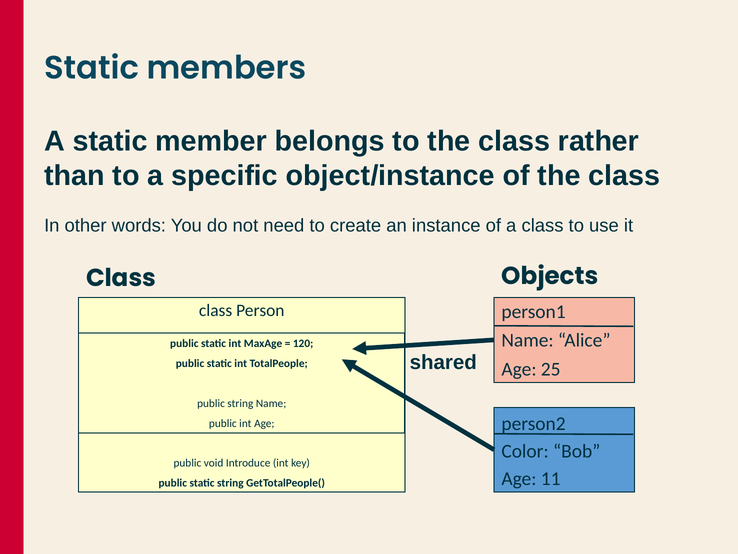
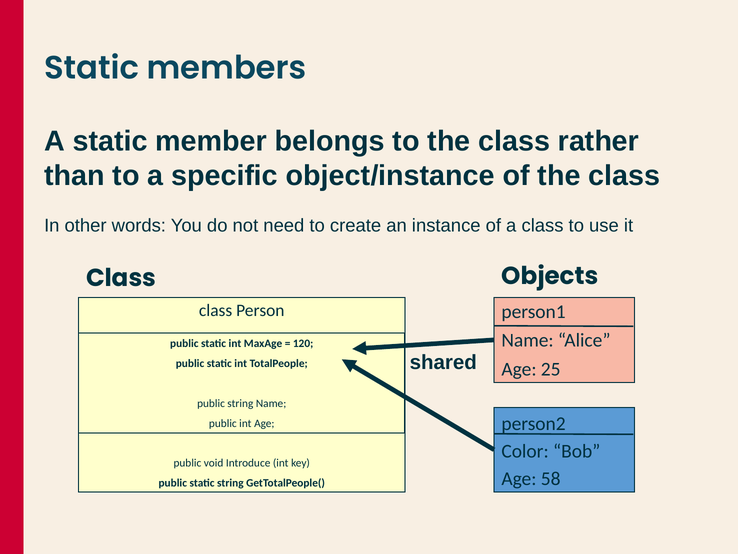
11: 11 -> 58
